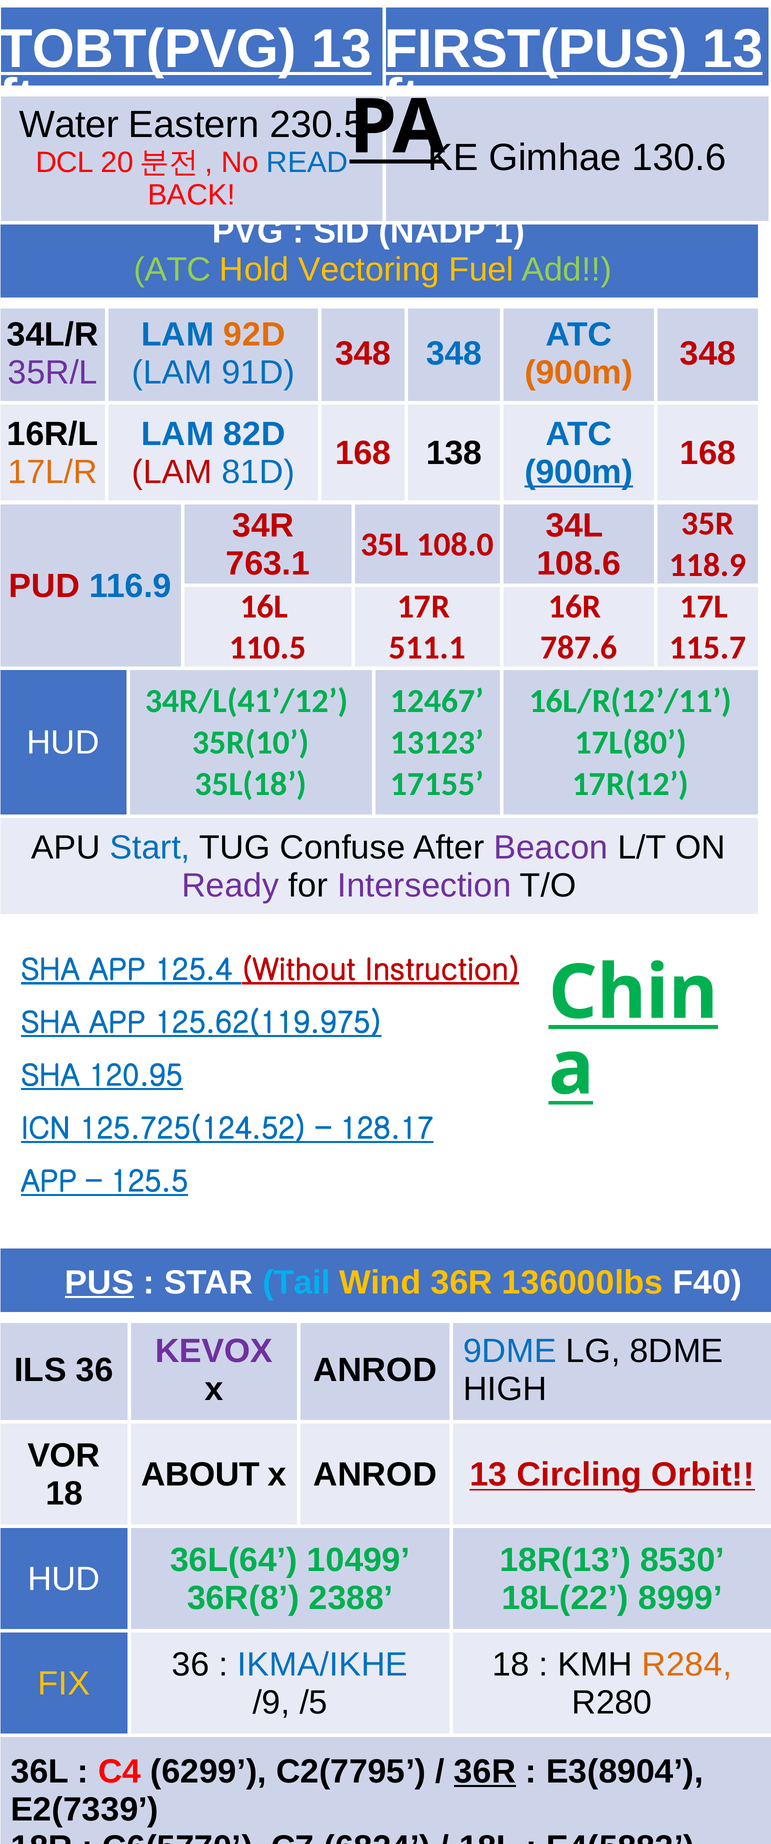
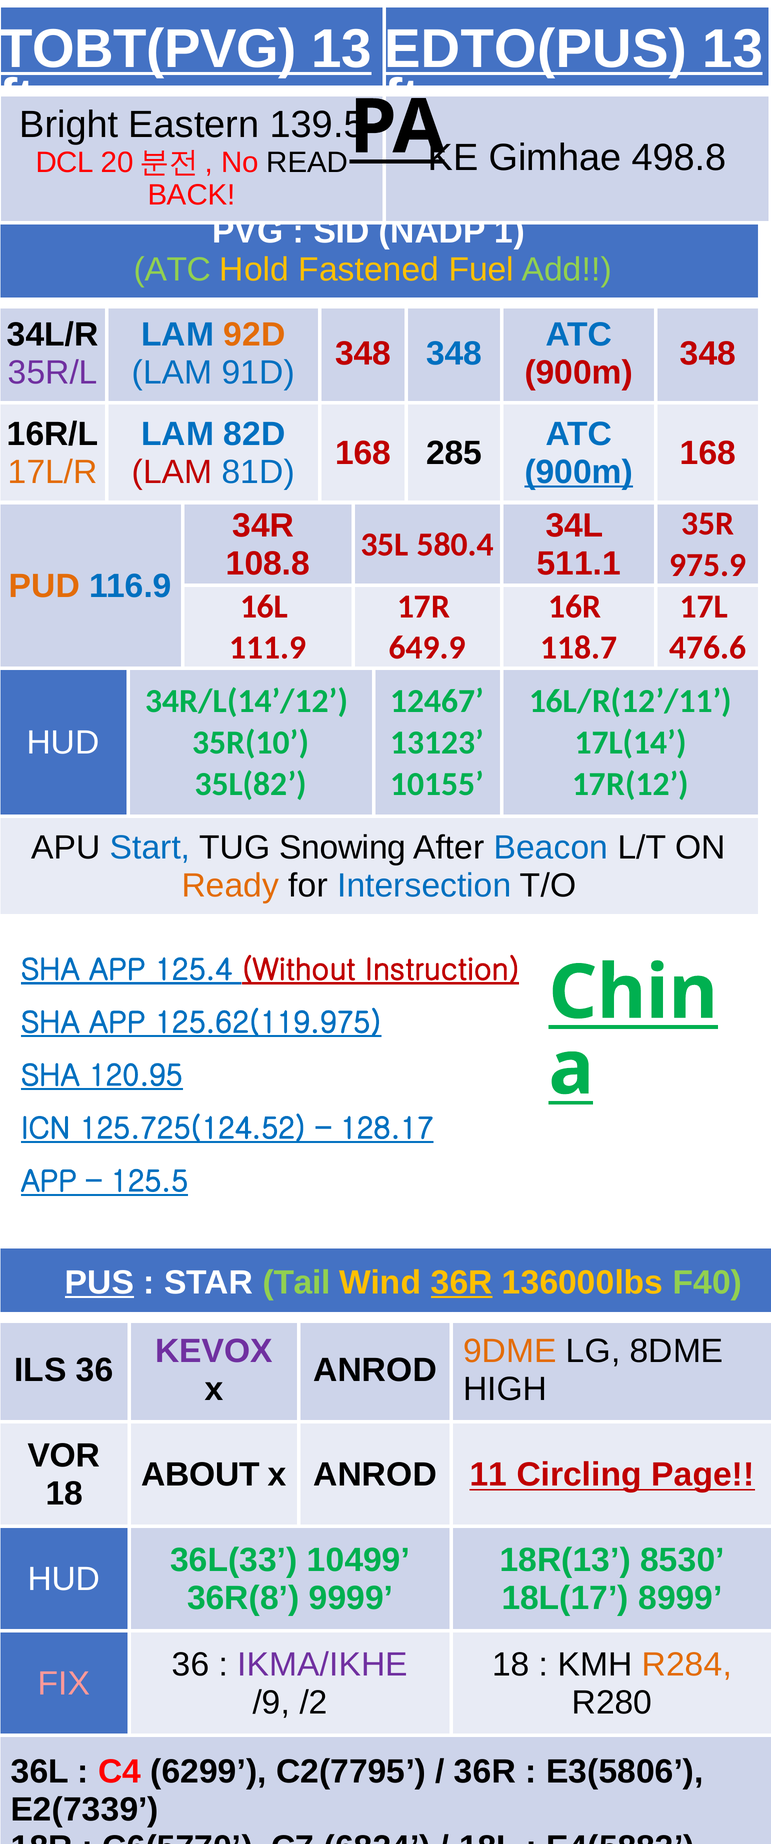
FIRST(PUS: FIRST(PUS -> EDTO(PUS
Water: Water -> Bright
230.5: 230.5 -> 139.5
130.6: 130.6 -> 498.8
READ colour: blue -> black
Vectoring: Vectoring -> Fastened
900m at (579, 373) colour: orange -> red
138: 138 -> 285
108.0: 108.0 -> 580.4
763.1: 763.1 -> 108.8
108.6: 108.6 -> 511.1
118.9: 118.9 -> 975.9
PUD colour: red -> orange
110.5: 110.5 -> 111.9
511.1: 511.1 -> 649.9
787.6: 787.6 -> 118.7
115.7: 115.7 -> 476.6
34R/L(41’/12: 34R/L(41’/12 -> 34R/L(14’/12
17L(80: 17L(80 -> 17L(14
35L(18: 35L(18 -> 35L(82
17155: 17155 -> 10155
Confuse: Confuse -> Snowing
Beacon colour: purple -> blue
Ready colour: purple -> orange
Intersection colour: purple -> blue
Tail colour: light blue -> light green
36R at (462, 1283) underline: none -> present
F40 colour: white -> light green
9DME colour: blue -> orange
ANROD 13: 13 -> 11
Orbit: Orbit -> Page
36L(64: 36L(64 -> 36L(33
2388: 2388 -> 9999
18L(22: 18L(22 -> 18L(17
IKMA/IKHE colour: blue -> purple
FIX colour: yellow -> pink
/5: /5 -> /2
36R at (485, 1772) underline: present -> none
E3(8904: E3(8904 -> E3(5806
